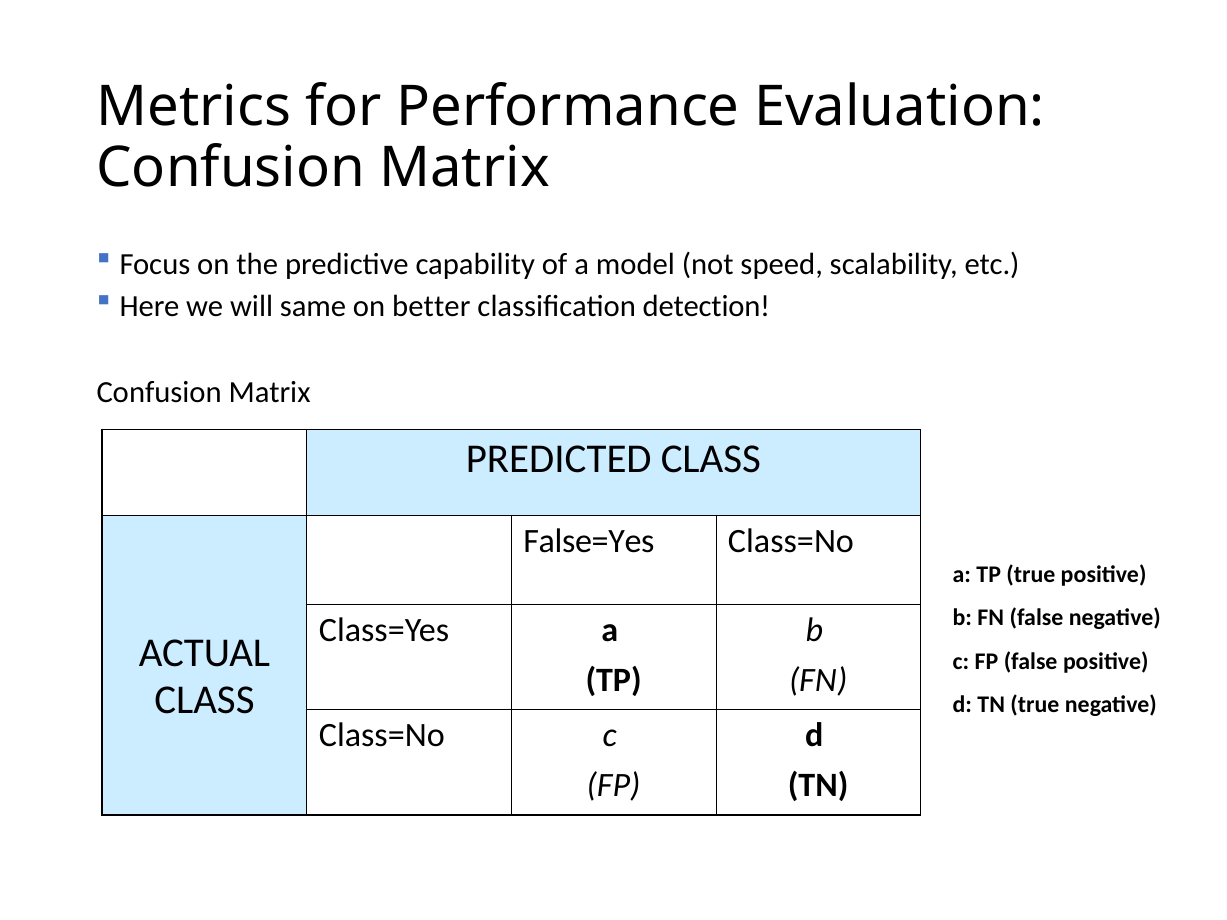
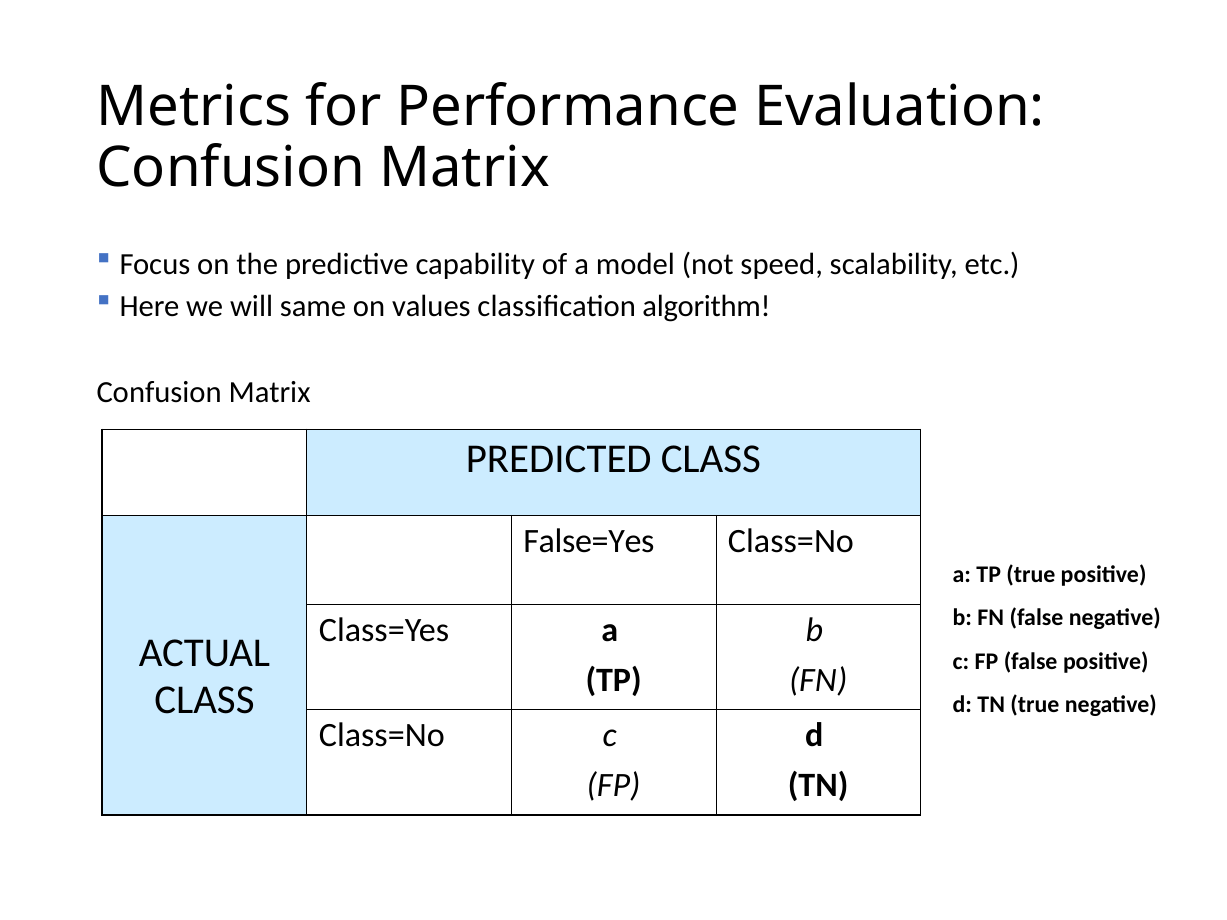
better: better -> values
detection: detection -> algorithm
